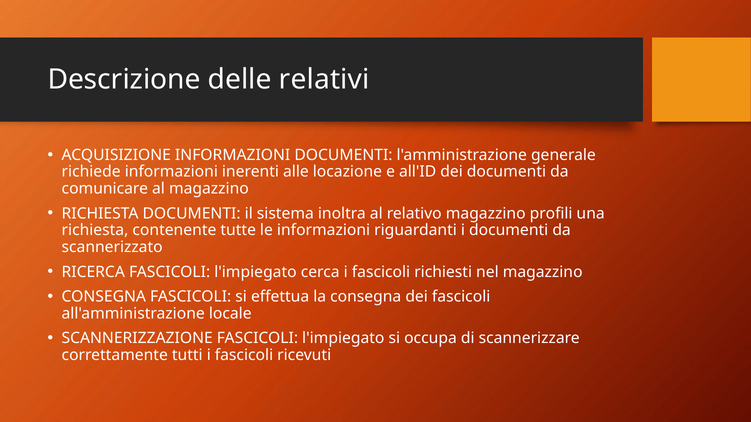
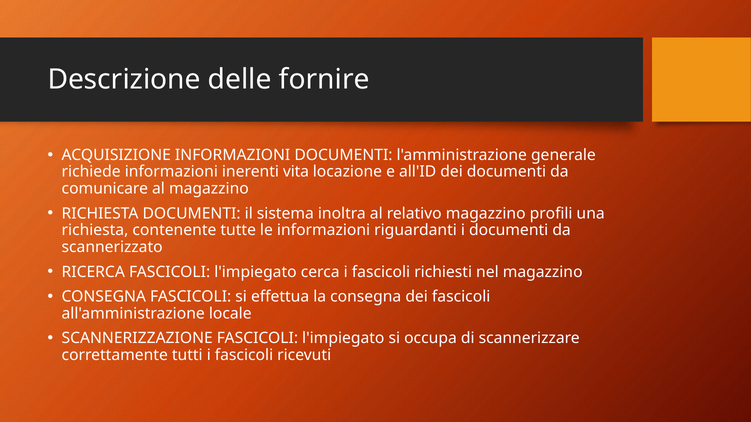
relativi: relativi -> fornire
alle: alle -> vita
